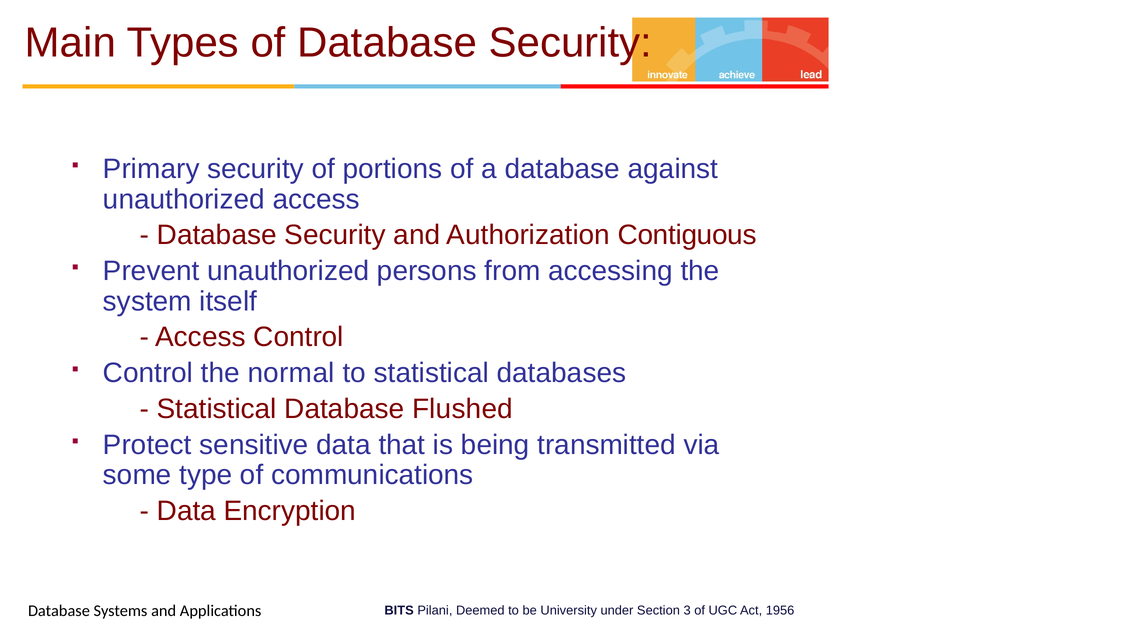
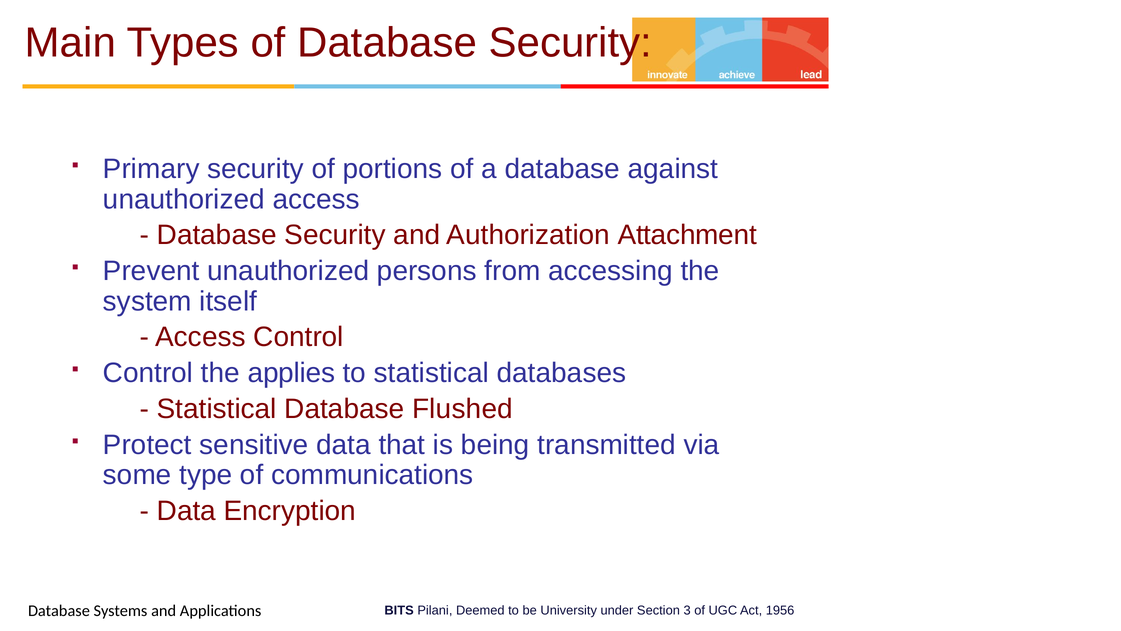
Contiguous: Contiguous -> Attachment
normal: normal -> applies
